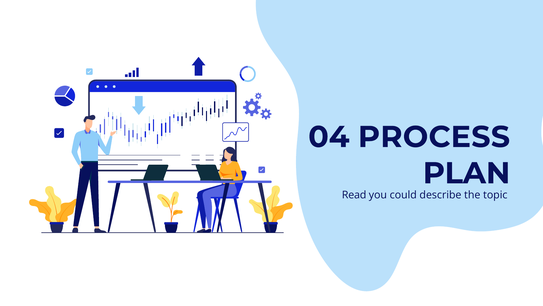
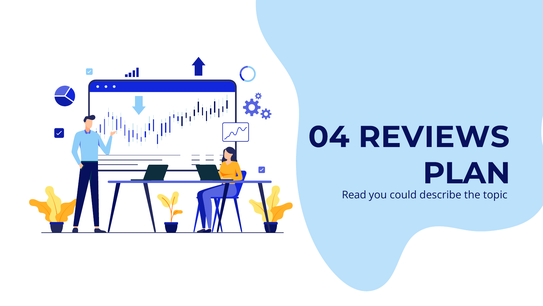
PROCESS: PROCESS -> REVIEWS
